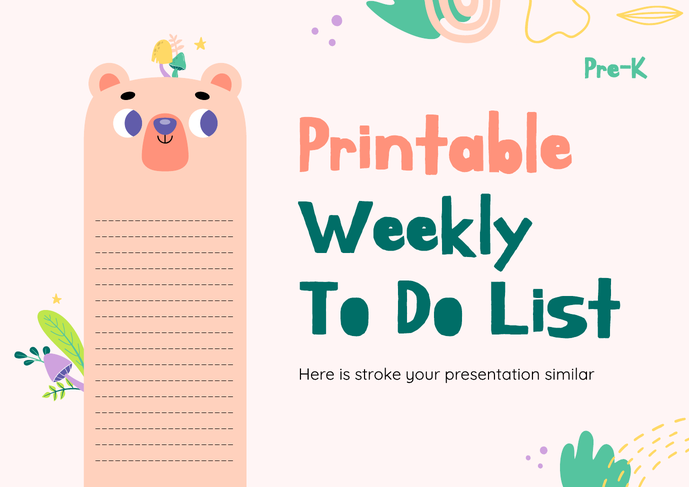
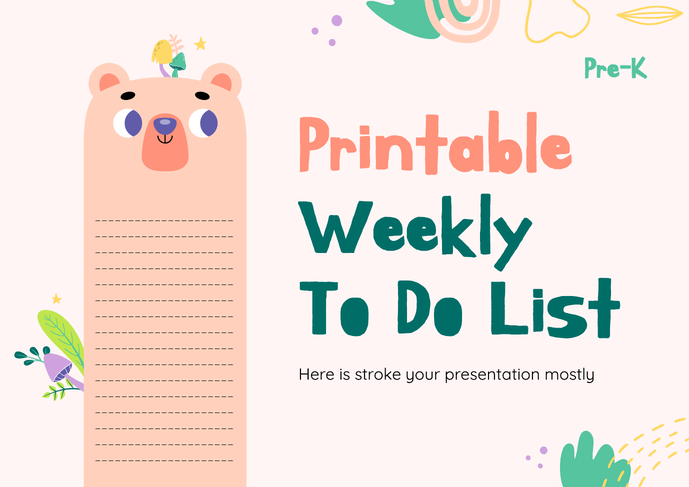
similar: similar -> mostly
